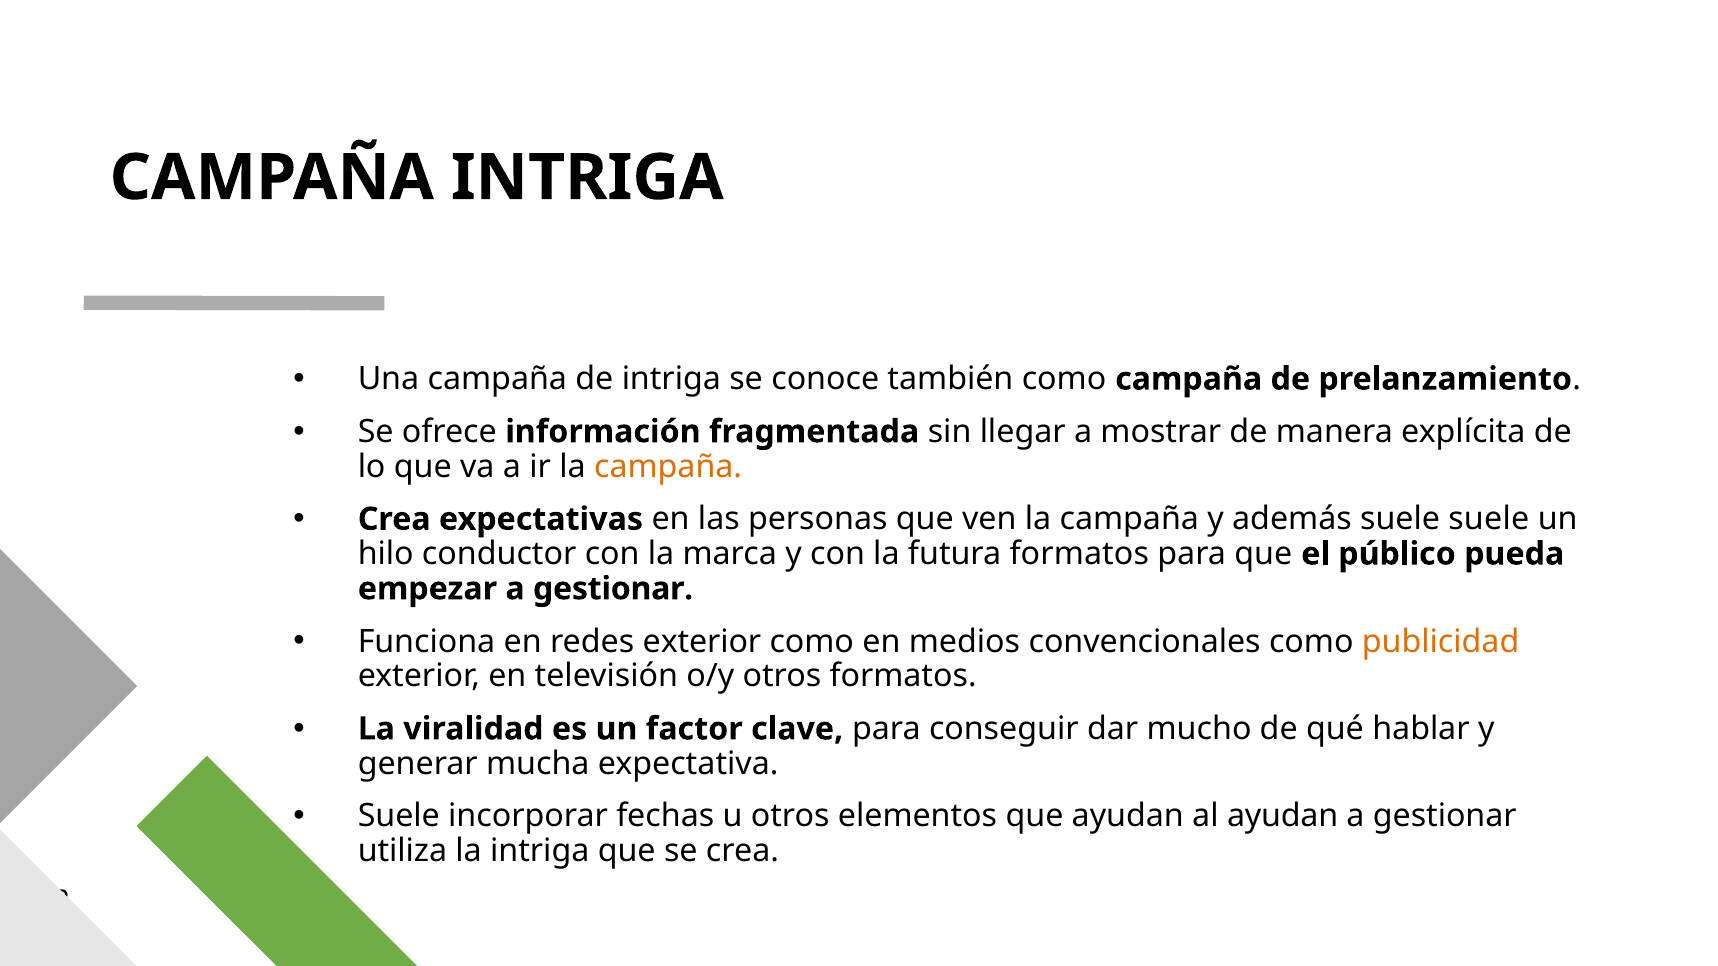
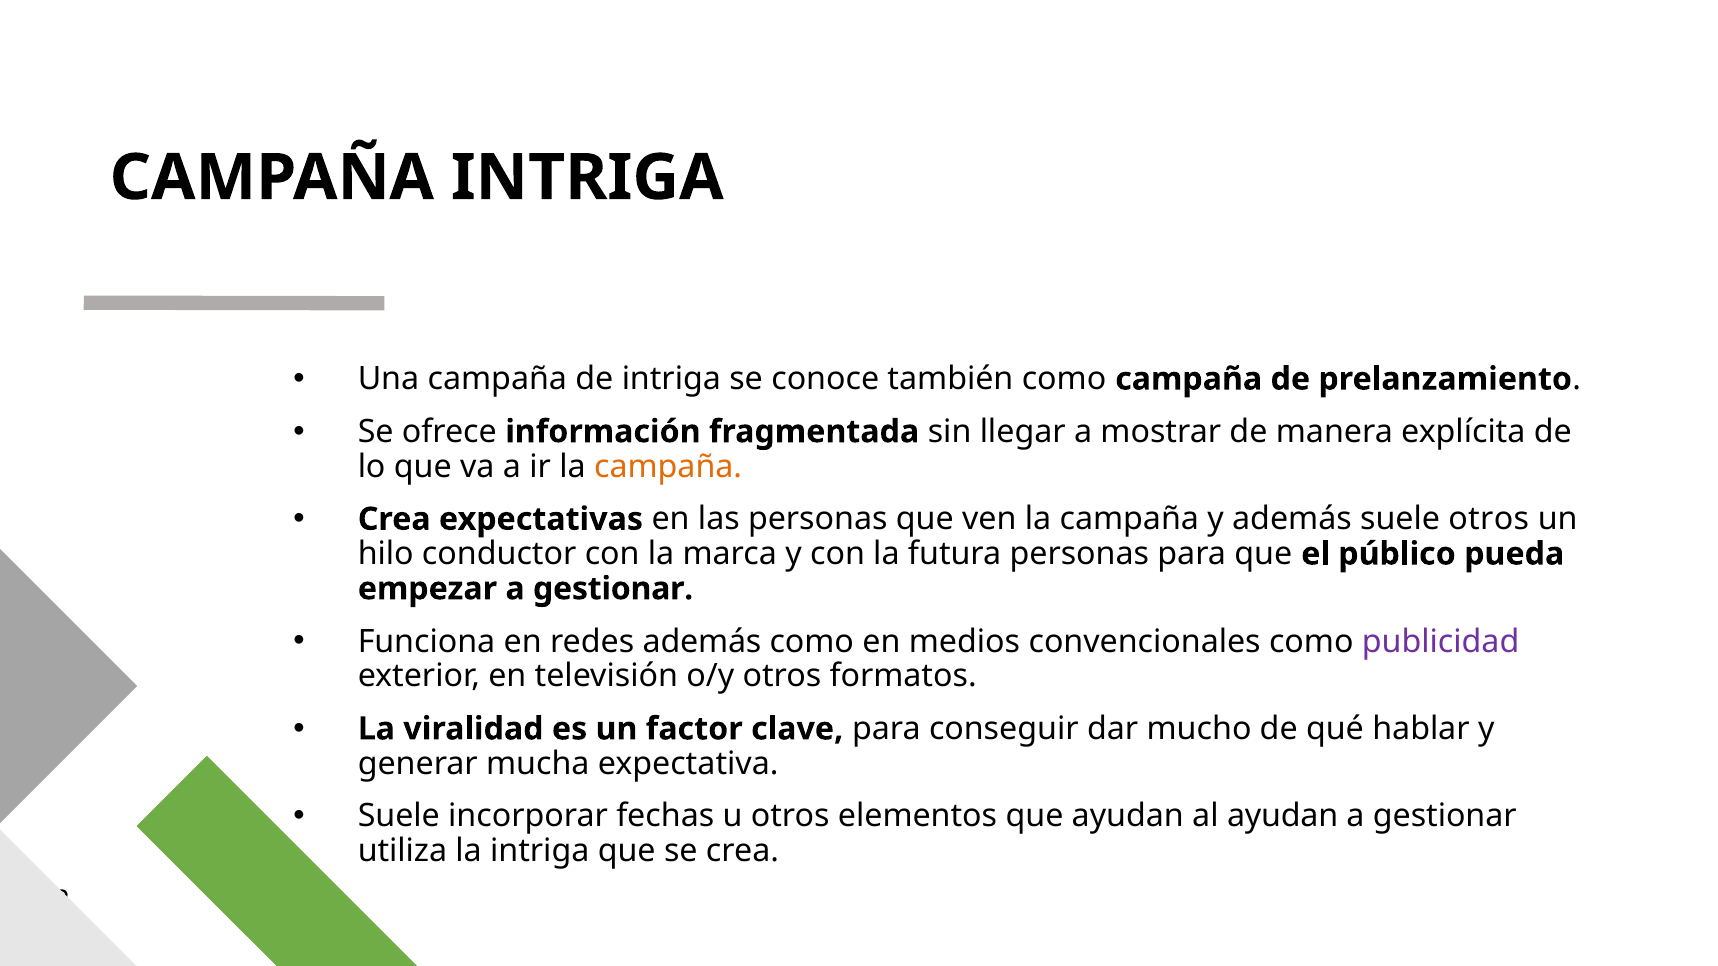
suele suele: suele -> otros
futura formatos: formatos -> personas
redes exterior: exterior -> además
publicidad colour: orange -> purple
